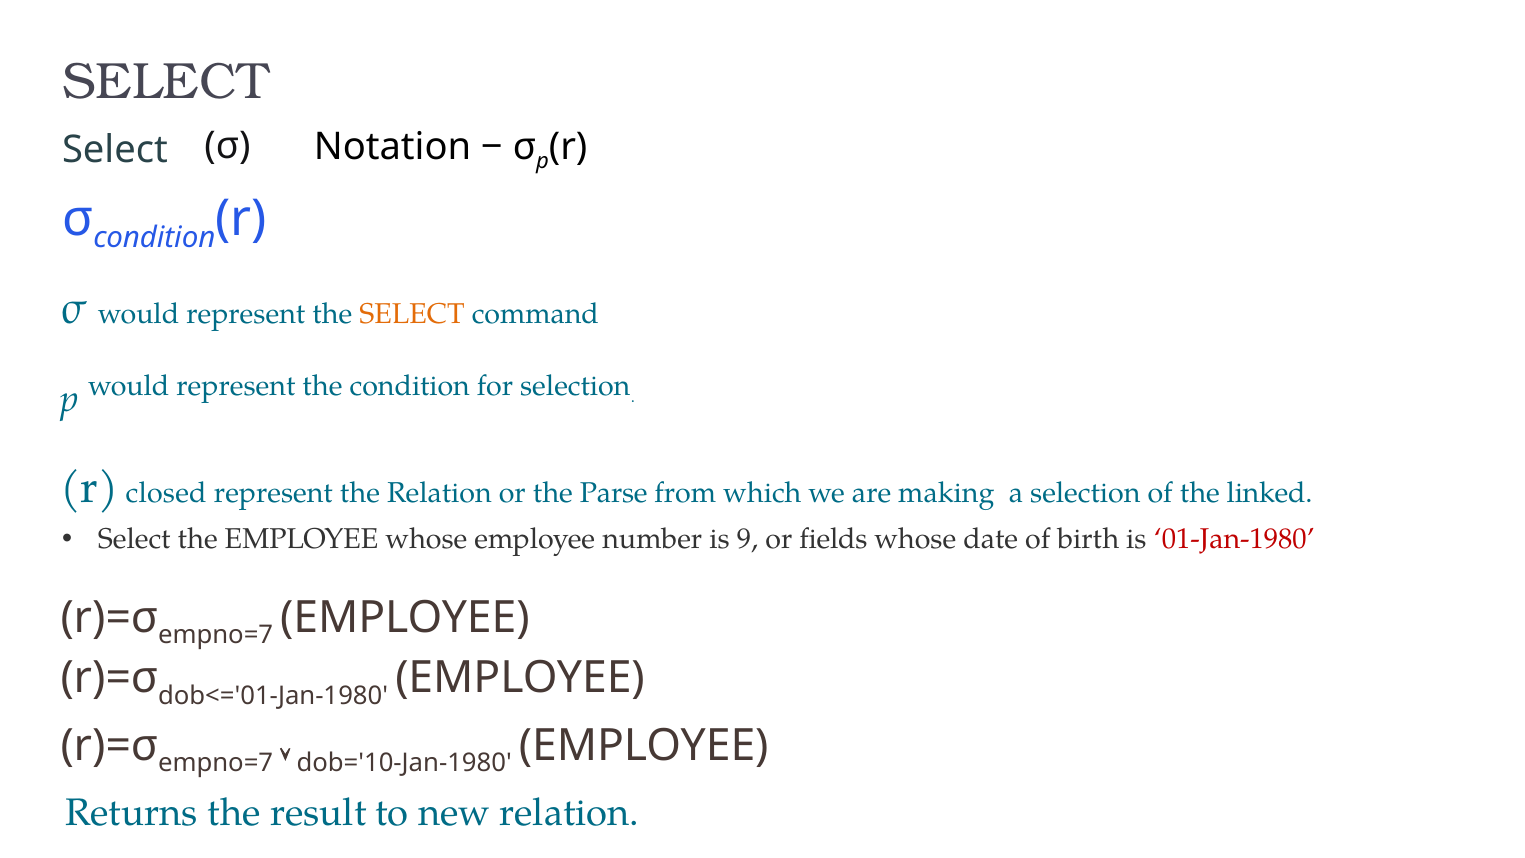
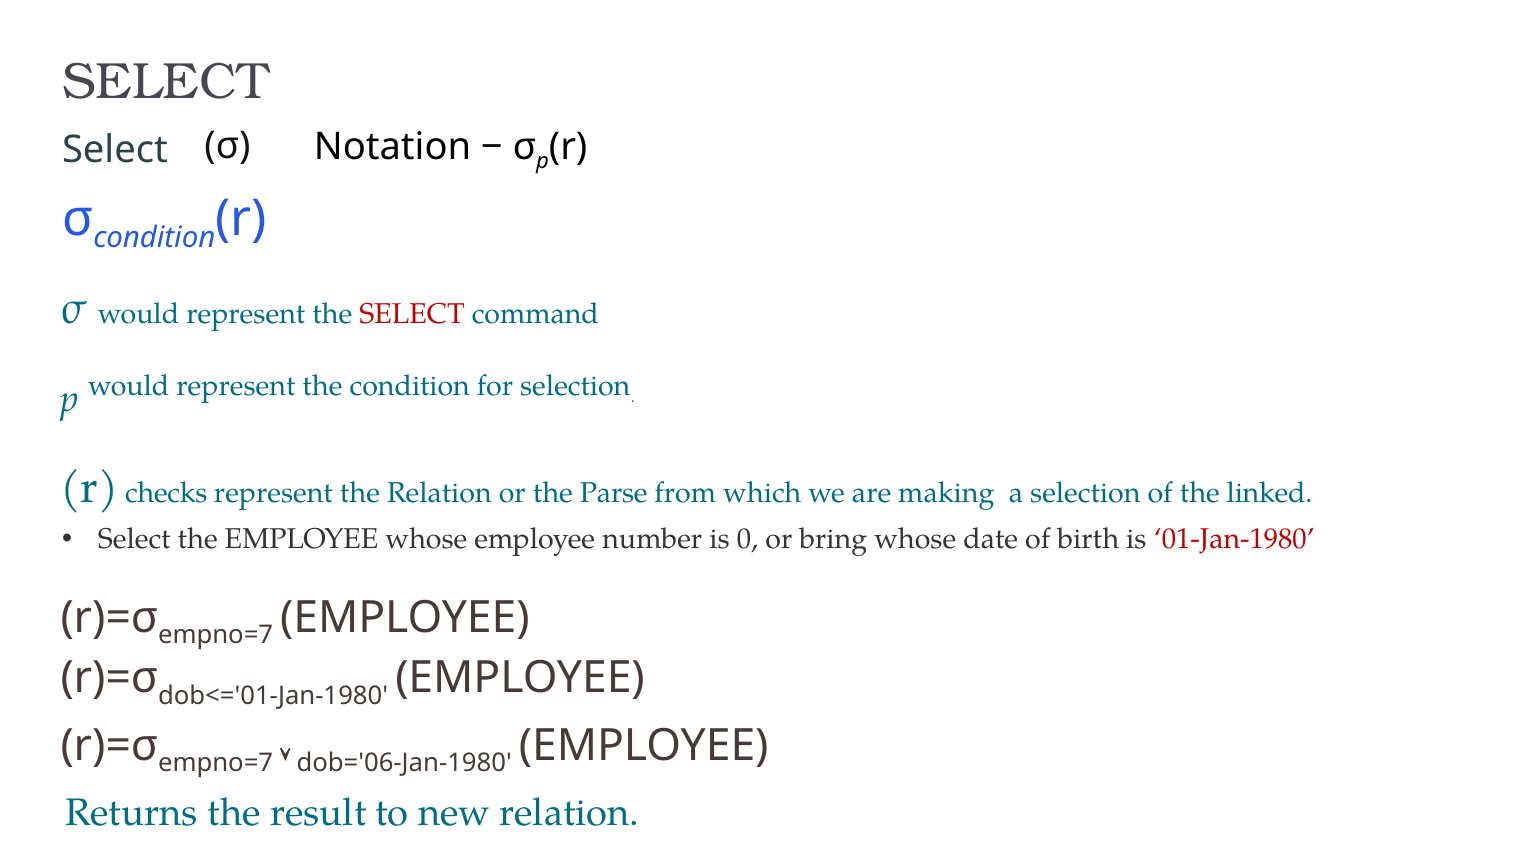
SELECT at (412, 314) colour: orange -> red
closed: closed -> checks
9: 9 -> 0
fields: fields -> bring
dob='10-Jan-1980: dob='10-Jan-1980 -> dob='06-Jan-1980
